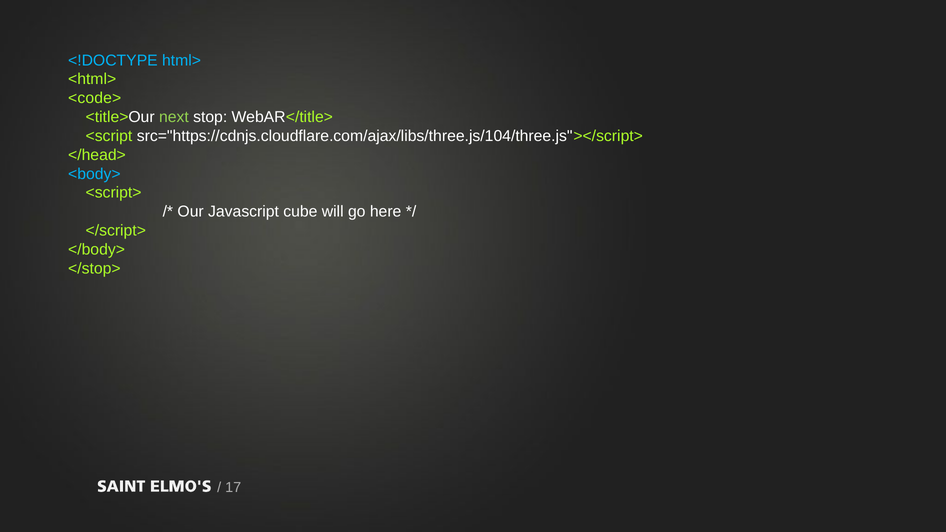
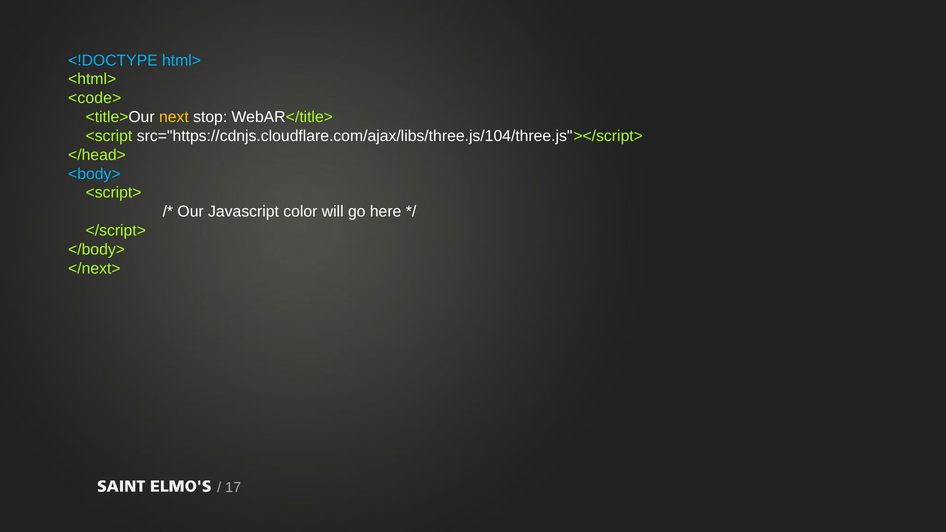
next colour: light green -> yellow
cube: cube -> color
</stop>: </stop> -> </next>
